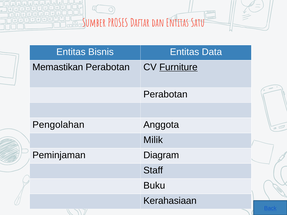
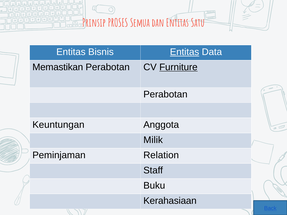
Sumber: Sumber -> Prinsip
Daftar: Daftar -> Semua
Entitas at (185, 52) underline: none -> present
Pengolahan: Pengolahan -> Keuntungan
Diagram: Diagram -> Relation
